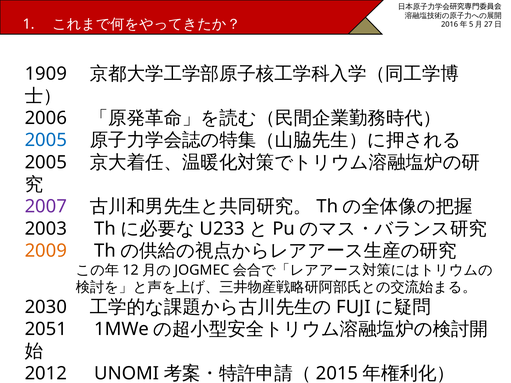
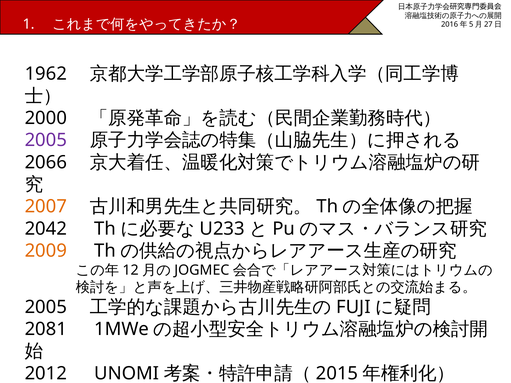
1909: 1909 -> 1962
2006: 2006 -> 2000
2005 at (46, 140) colour: blue -> purple
2005 at (46, 162): 2005 -> 2066
2007 colour: purple -> orange
2003: 2003 -> 2042
2030 at (46, 307): 2030 -> 2005
2051: 2051 -> 2081
